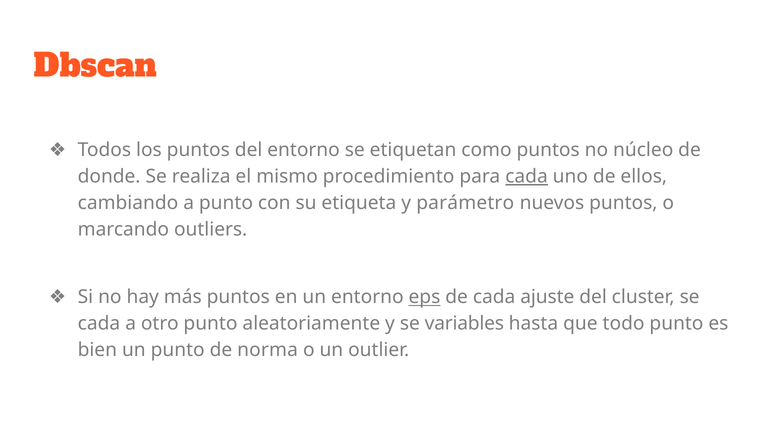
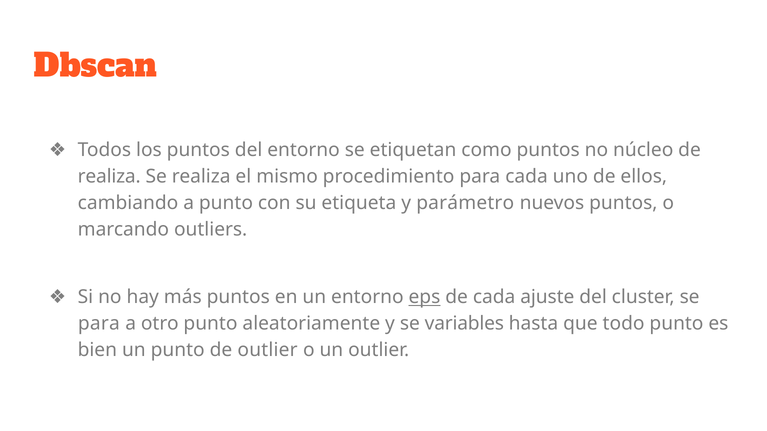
donde at (109, 177): donde -> realiza
cada at (527, 177) underline: present -> none
cada at (99, 324): cada -> para
de norma: norma -> outlier
